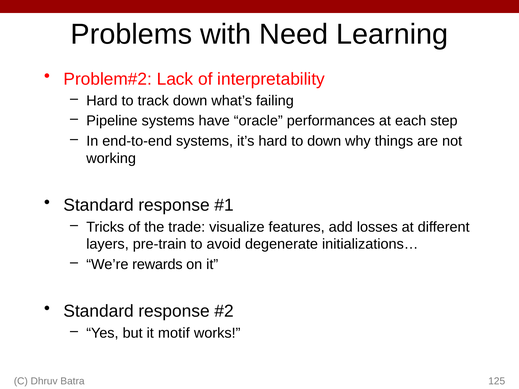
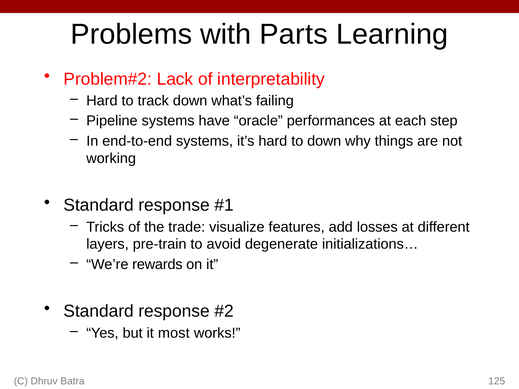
Need: Need -> Parts
motif: motif -> most
